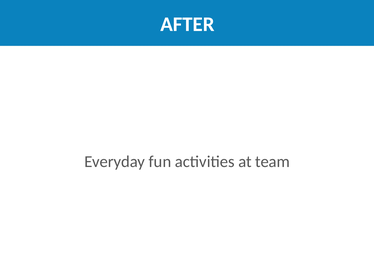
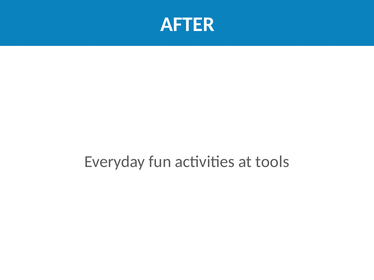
team: team -> tools
